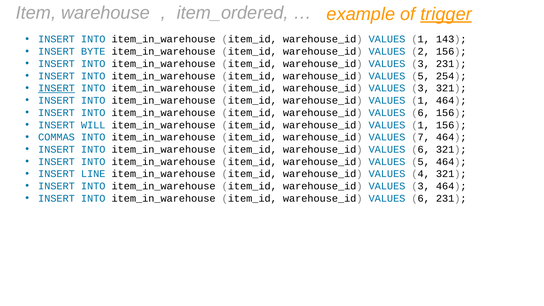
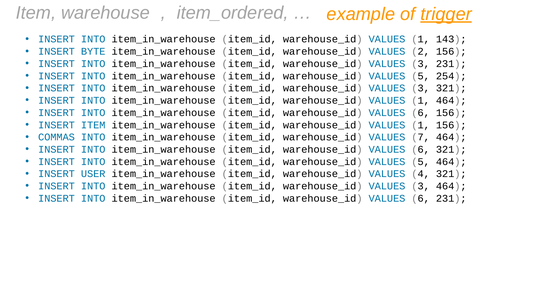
INSERT at (56, 88) underline: present -> none
INSERT WILL: WILL -> ITEM
LINE: LINE -> USER
